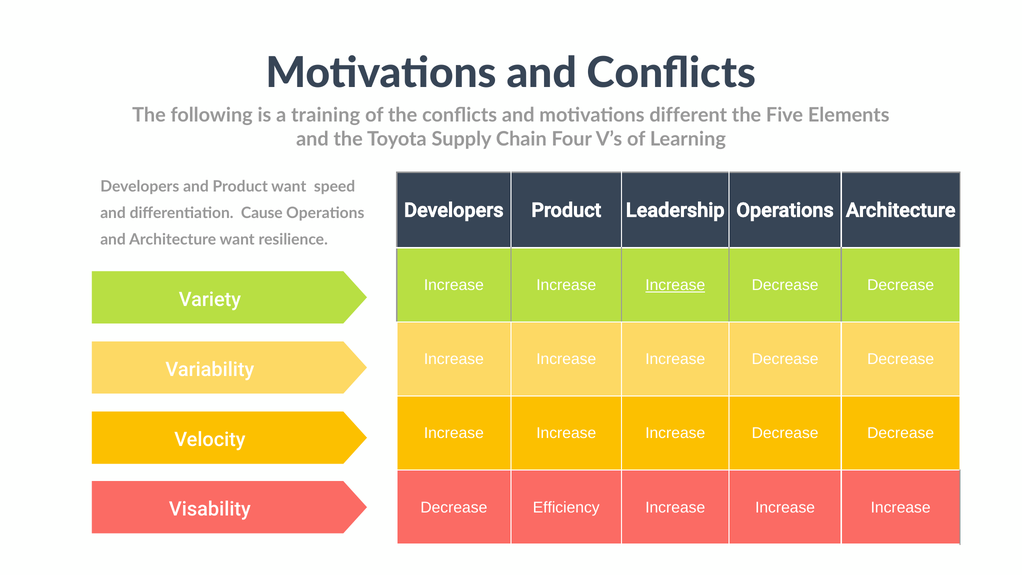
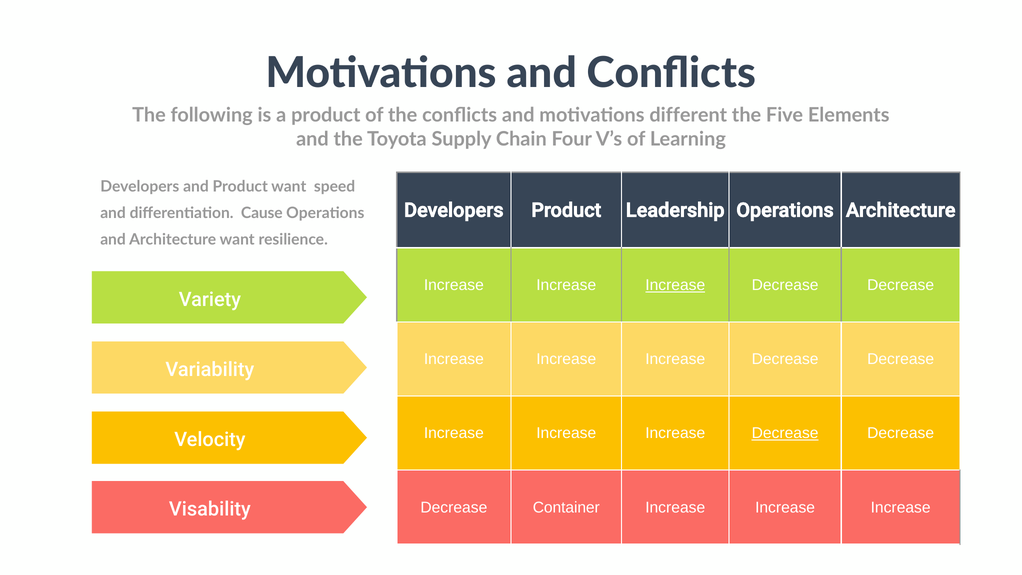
a training: training -> product
Decrease at (785, 433) underline: none -> present
Efficiency: Efficiency -> Container
